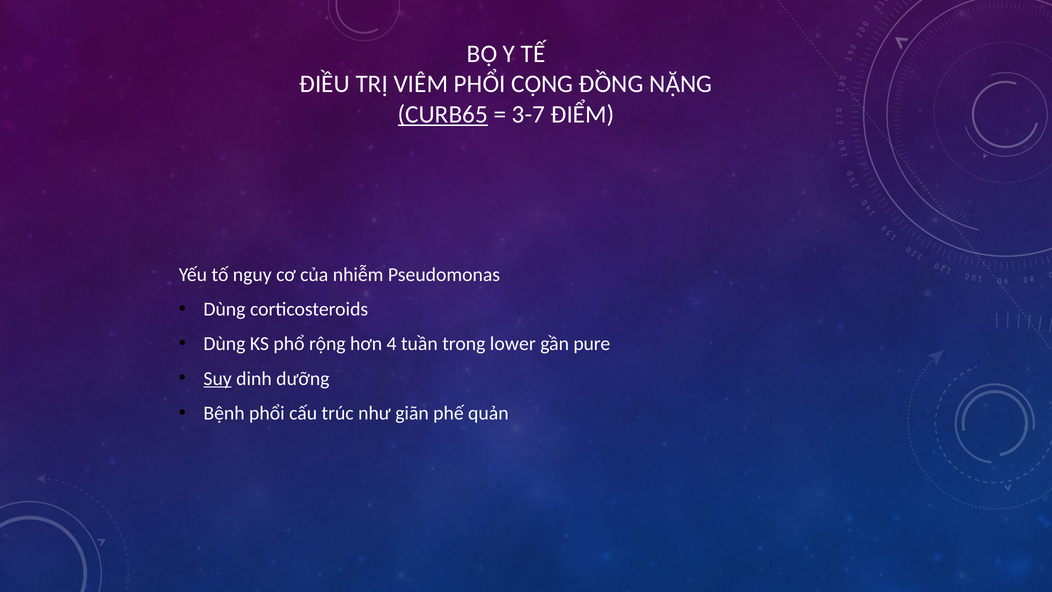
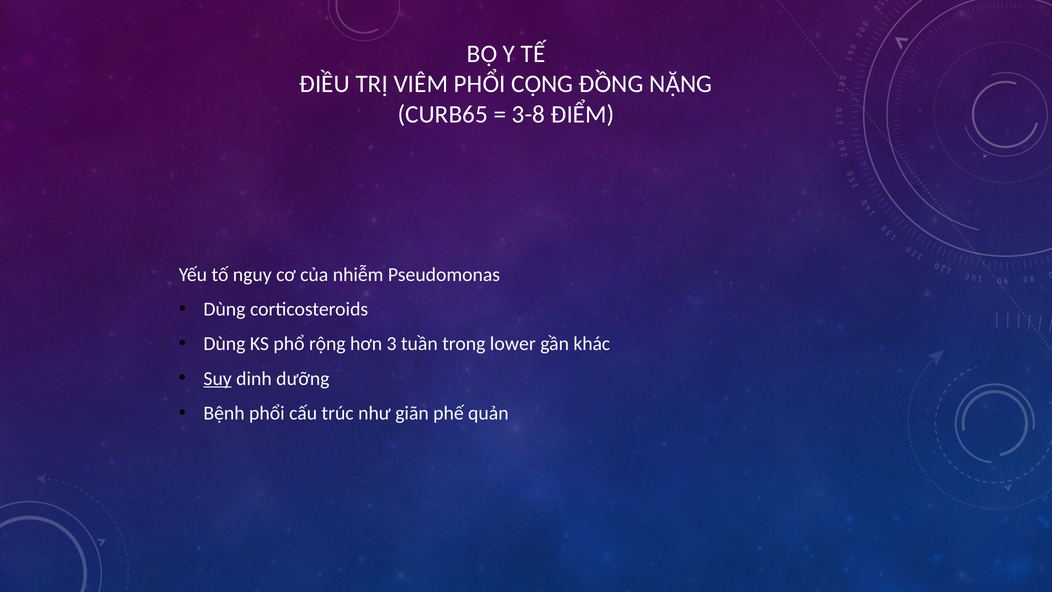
CURB65 underline: present -> none
3-7: 3-7 -> 3-8
4: 4 -> 3
pure: pure -> khác
